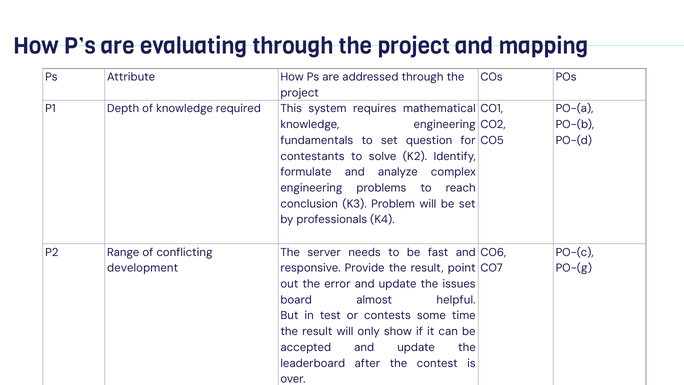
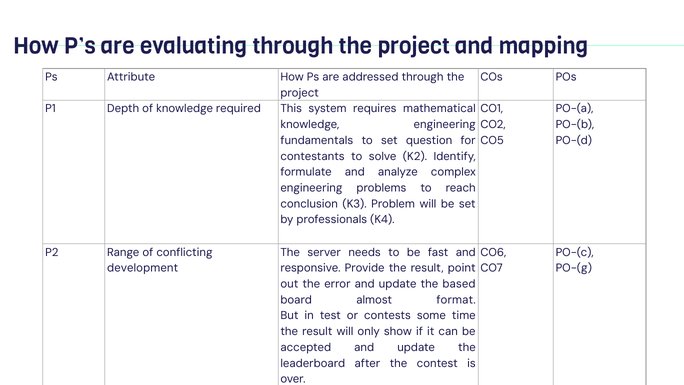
issues: issues -> based
helpful: helpful -> format
